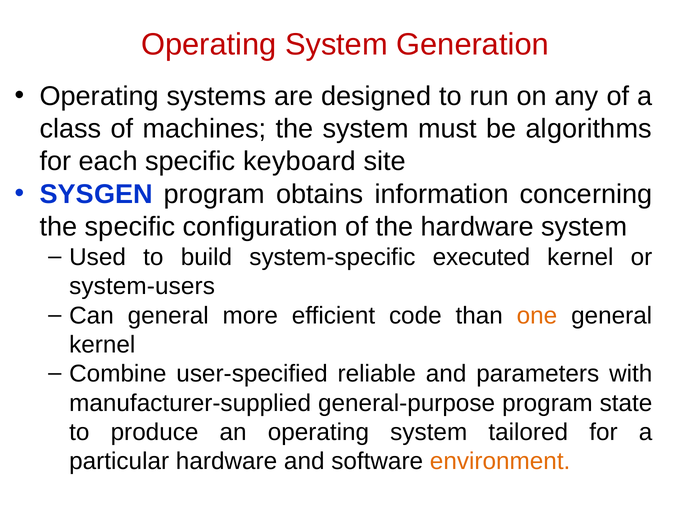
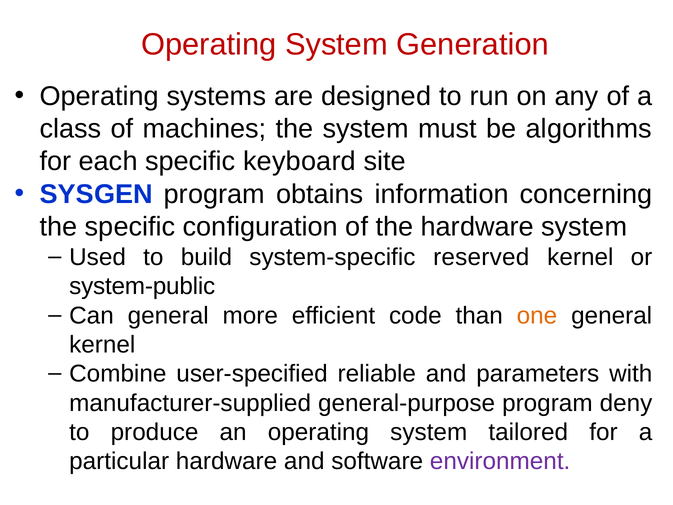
executed: executed -> reserved
system-users: system-users -> system-public
state: state -> deny
environment colour: orange -> purple
